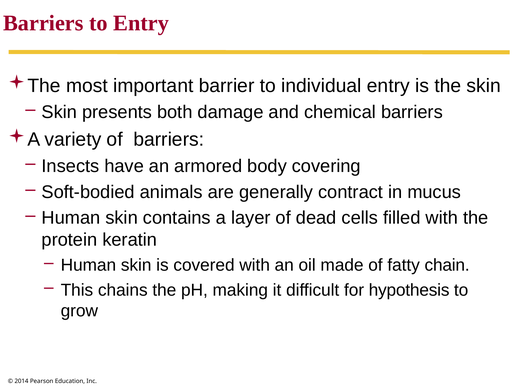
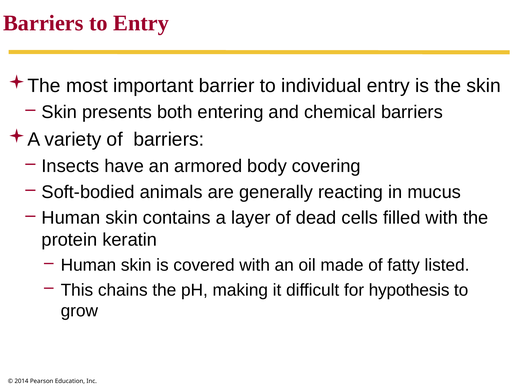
damage: damage -> entering
contract: contract -> reacting
chain: chain -> listed
